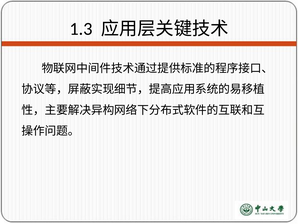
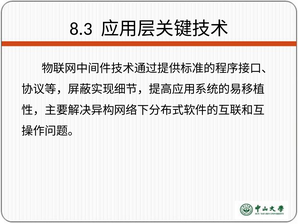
1.3: 1.3 -> 8.3
